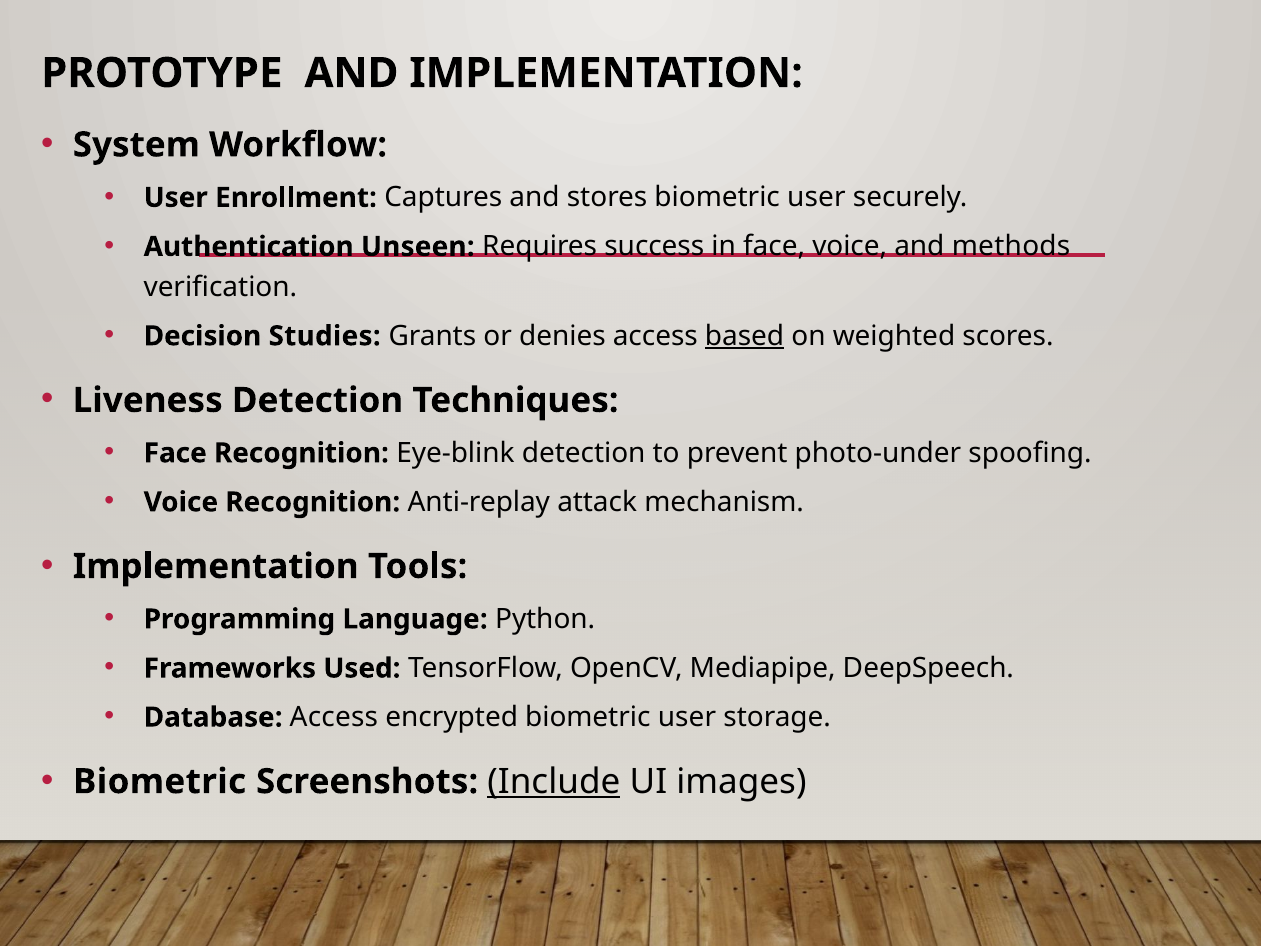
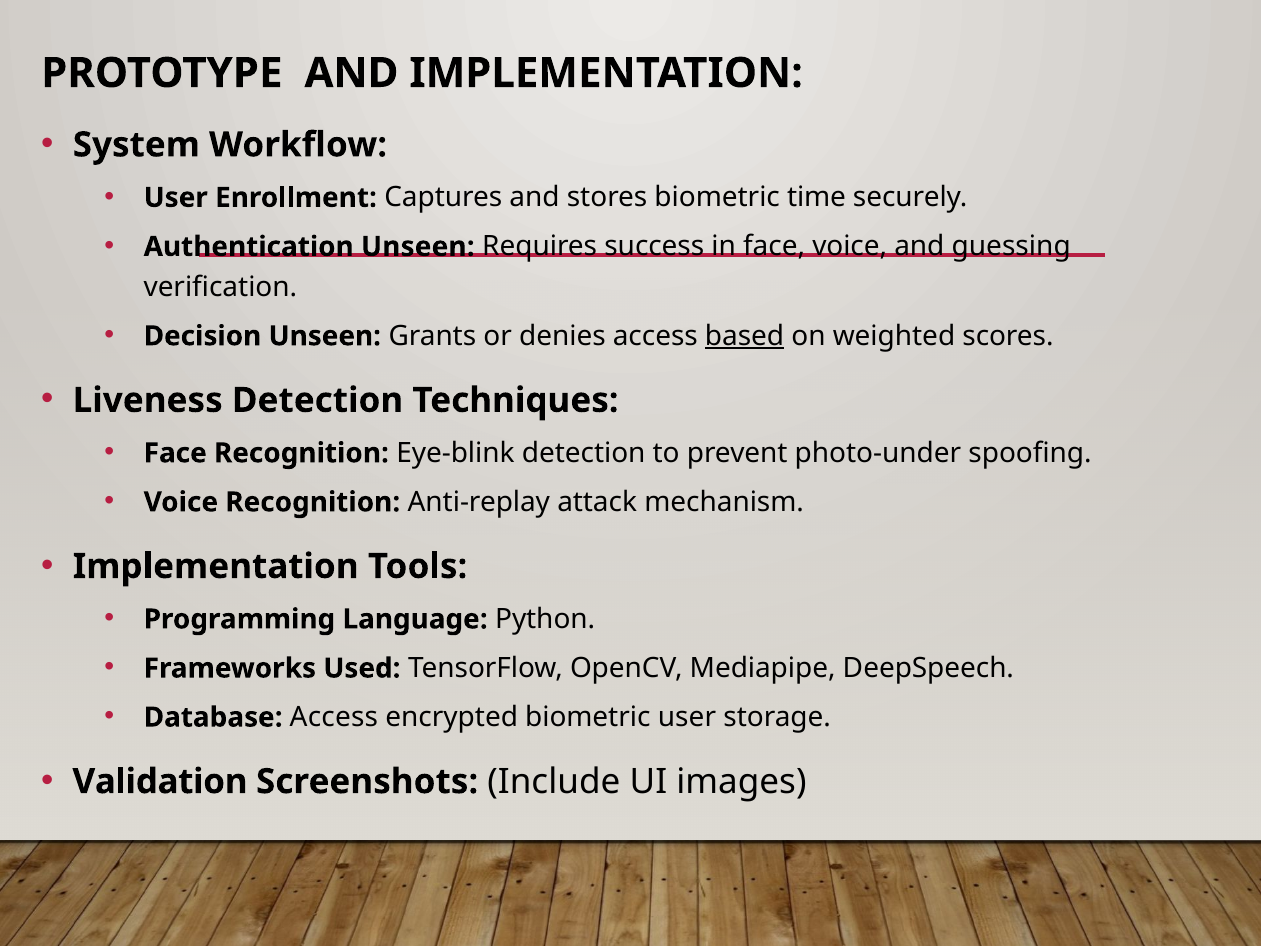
stores biometric user: user -> time
methods: methods -> guessing
Decision Studies: Studies -> Unseen
Biometric at (160, 781): Biometric -> Validation
Include underline: present -> none
